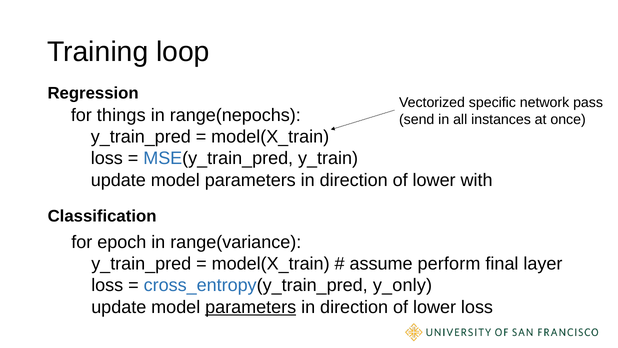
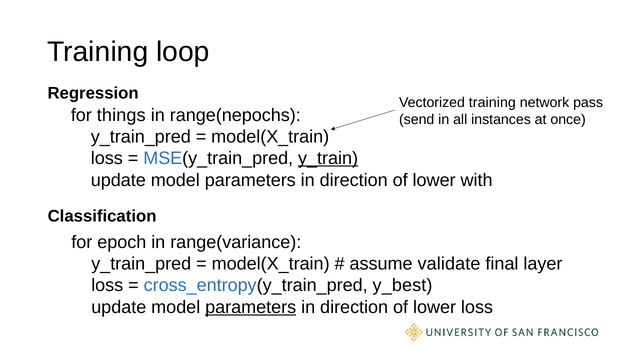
Vectorized specific: specific -> training
y_train underline: none -> present
perform: perform -> validate
y_only: y_only -> y_best
